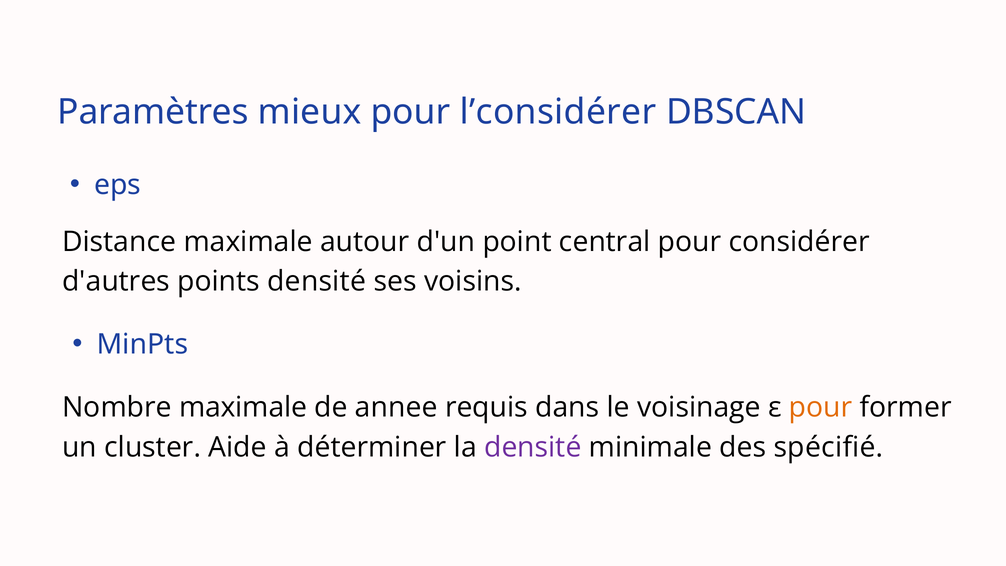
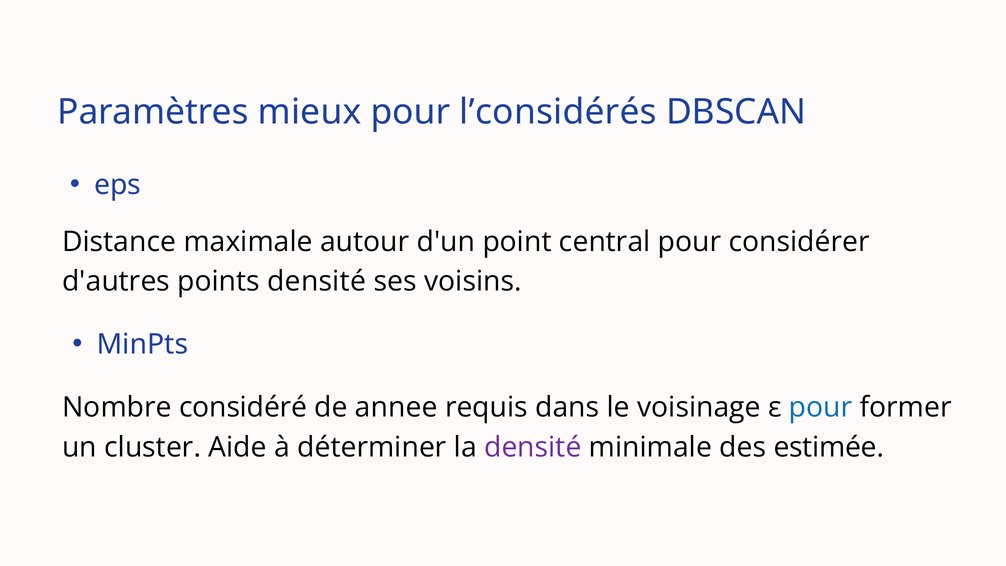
l’considérer: l’considérer -> l’considérés
Nombre maximale: maximale -> considéré
pour at (821, 407) colour: orange -> blue
spécifié: spécifié -> estimée
